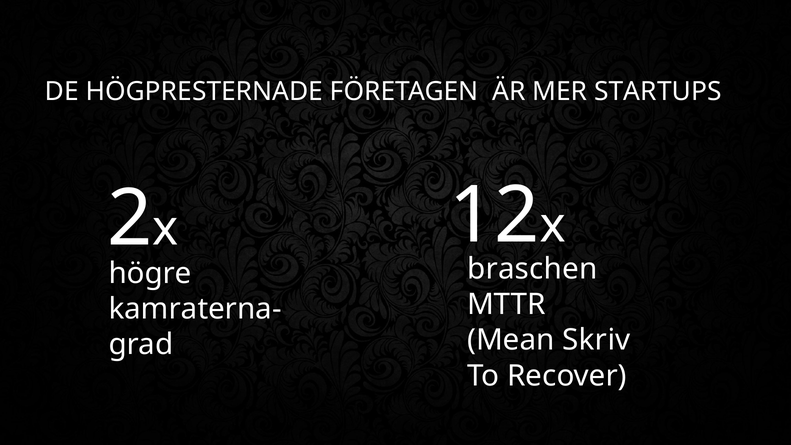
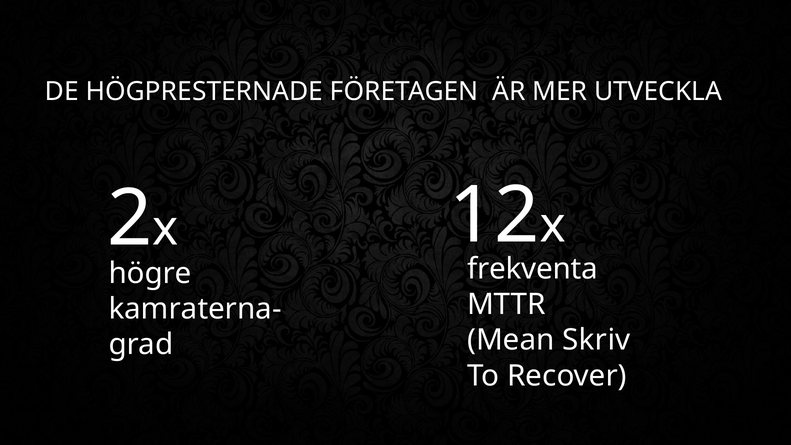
STARTUPS: STARTUPS -> UTVECKLA
braschen: braschen -> frekventa
